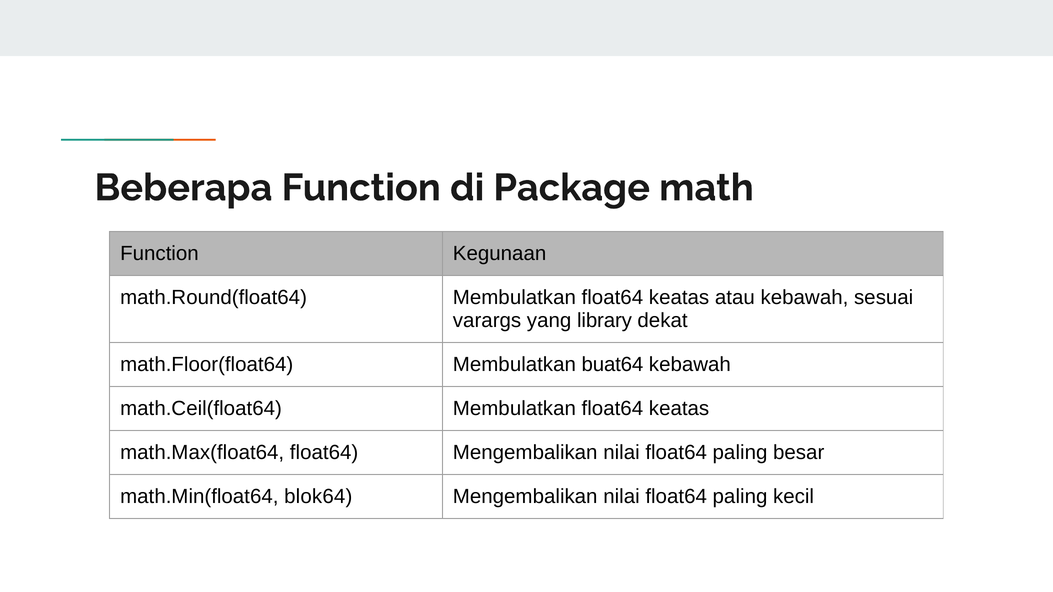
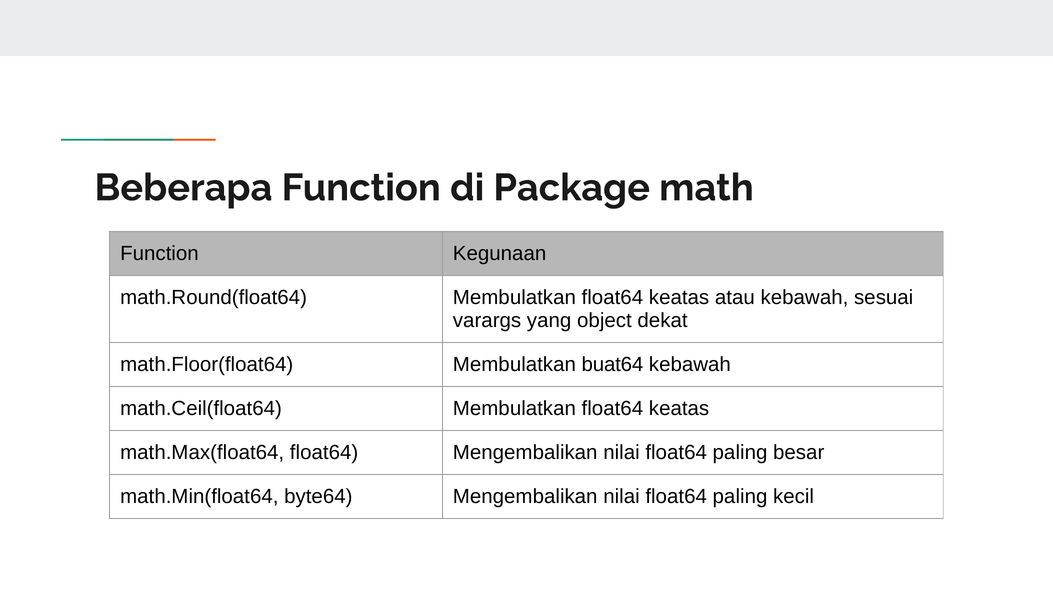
library: library -> object
blok64: blok64 -> byte64
